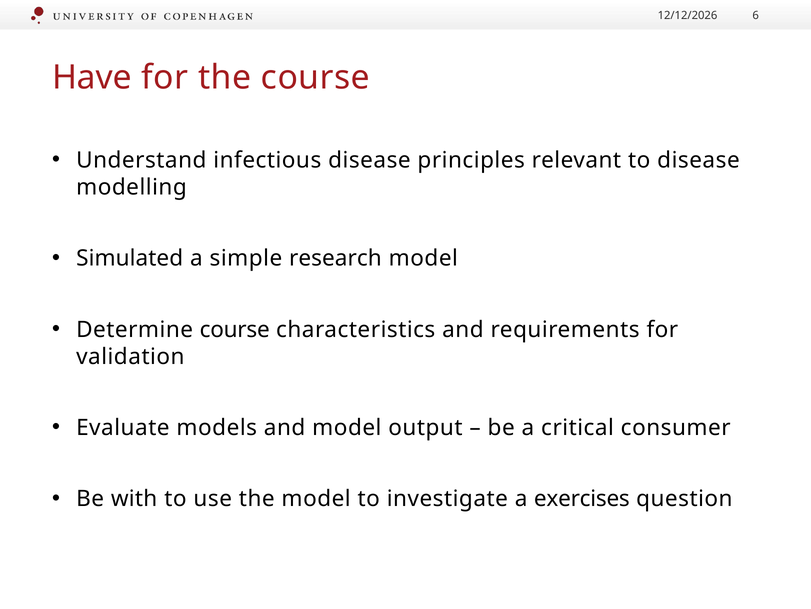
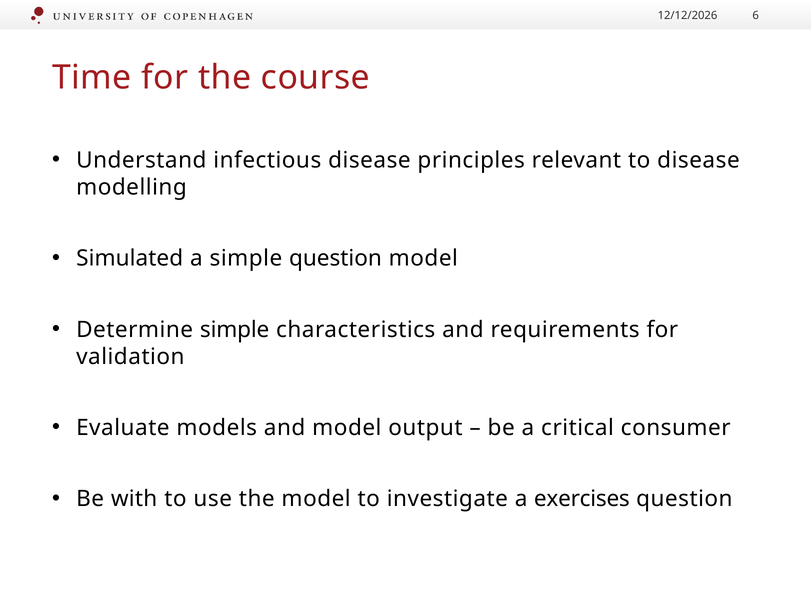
Have: Have -> Time
simple research: research -> question
Determine course: course -> simple
